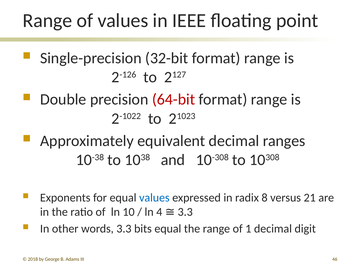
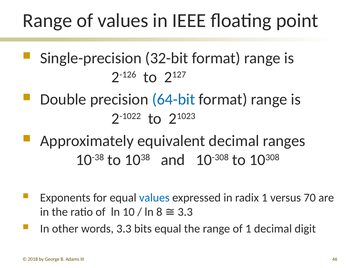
64-bit colour: red -> blue
radix 8: 8 -> 1
21: 21 -> 70
4: 4 -> 8
